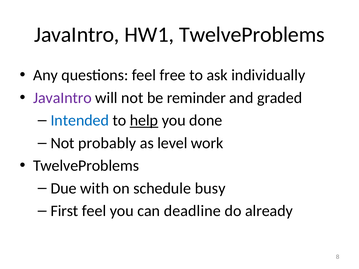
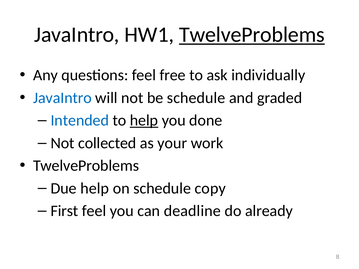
TwelveProblems at (252, 35) underline: none -> present
JavaIntro at (62, 98) colour: purple -> blue
be reminder: reminder -> schedule
probably: probably -> collected
level: level -> your
Due with: with -> help
busy: busy -> copy
